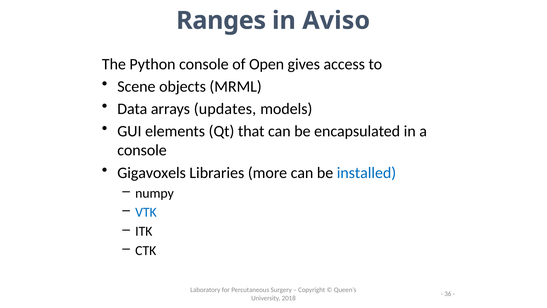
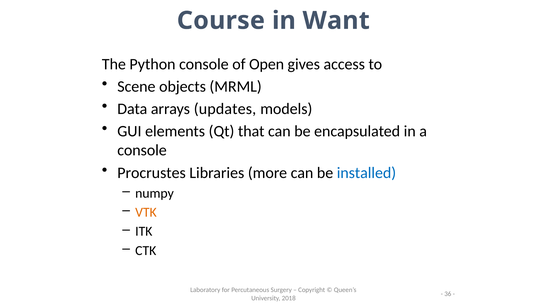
Ranges: Ranges -> Course
Aviso: Aviso -> Want
Gigavoxels: Gigavoxels -> Procrustes
VTK colour: blue -> orange
